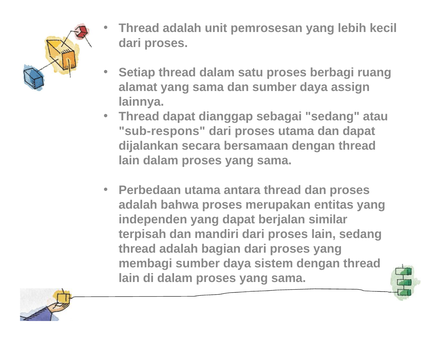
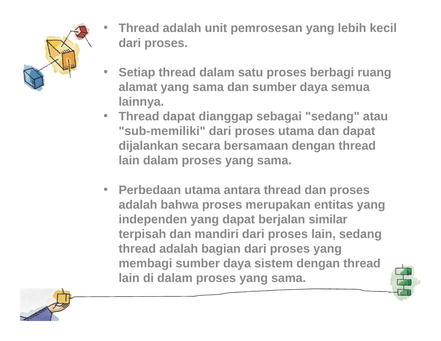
assign: assign -> semua
sub-respons: sub-respons -> sub-memiliki
